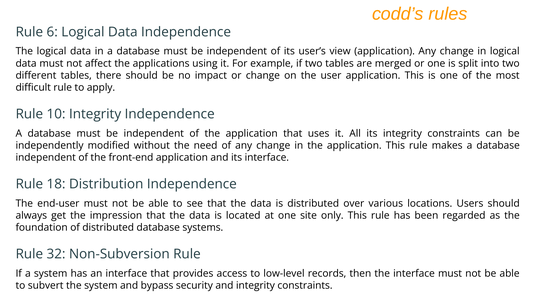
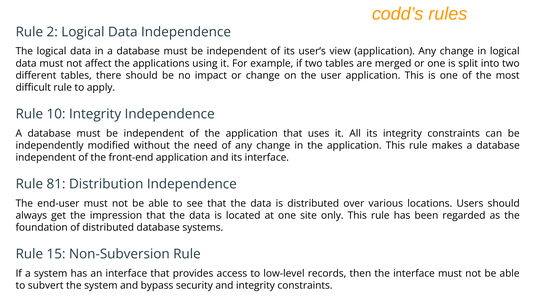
6: 6 -> 2
18: 18 -> 81
32: 32 -> 15
